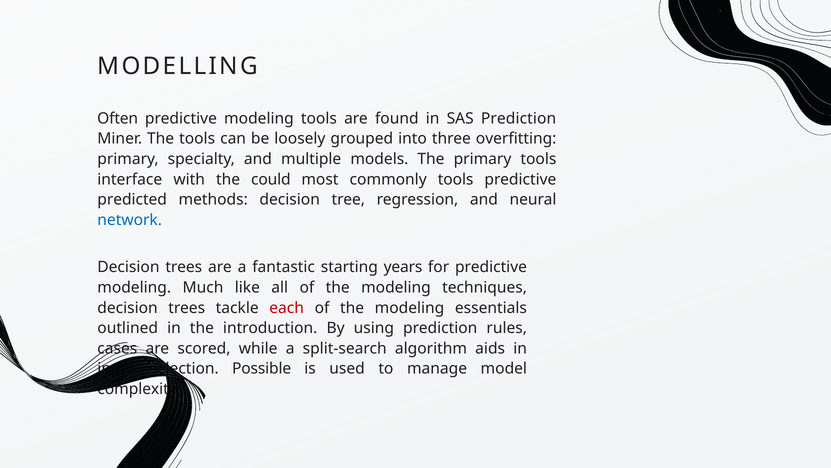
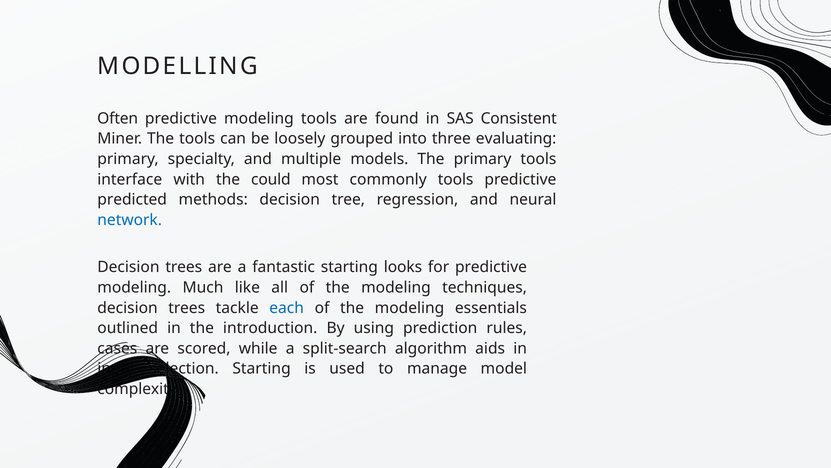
SAS Prediction: Prediction -> Consistent
overfitting: overfitting -> evaluating
years: years -> looks
each colour: red -> blue
Possible at (262, 368): Possible -> Starting
